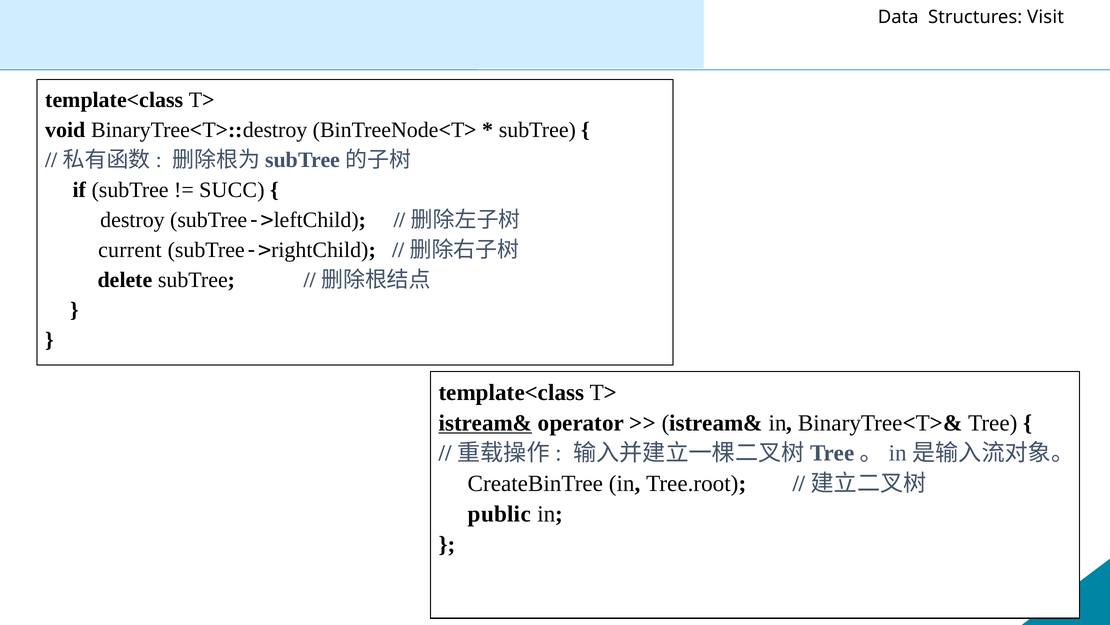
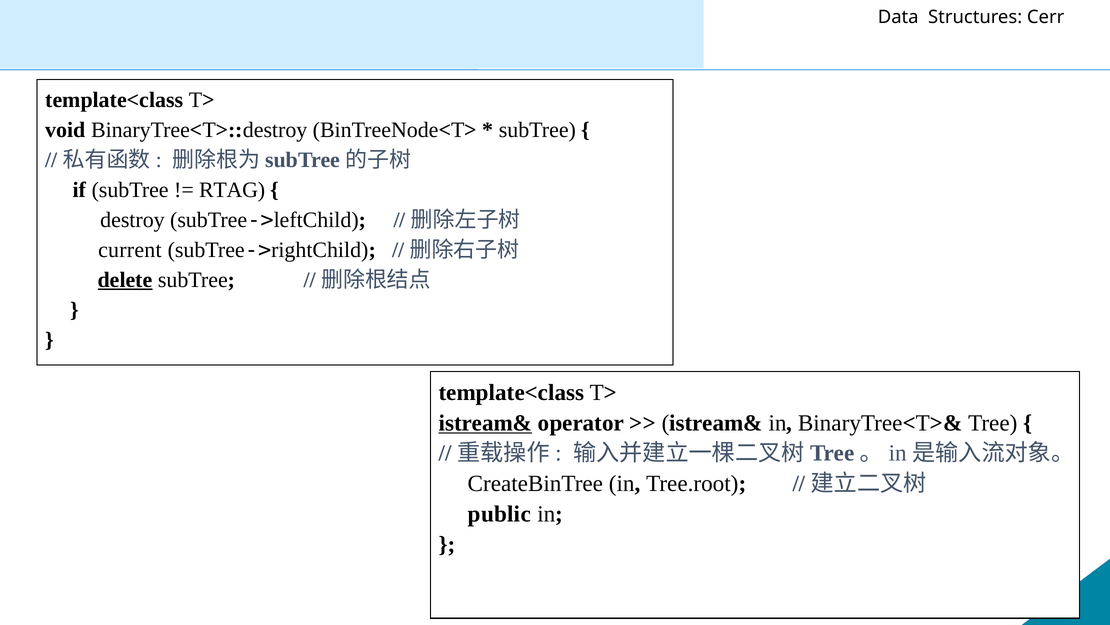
Visit: Visit -> Cerr
SUCC: SUCC -> RTAG
delete underline: none -> present
